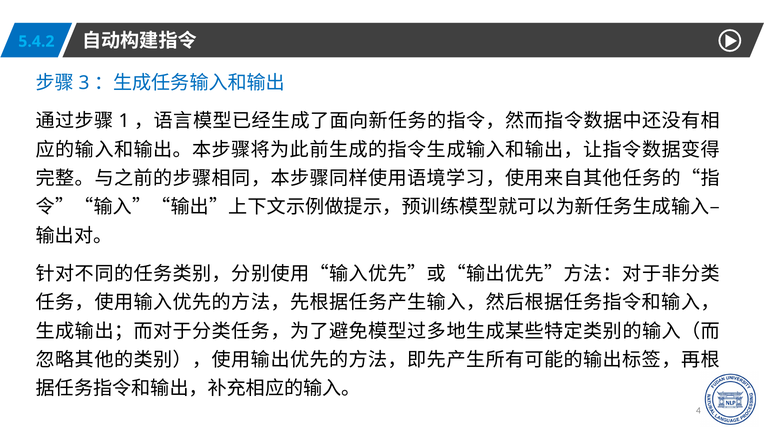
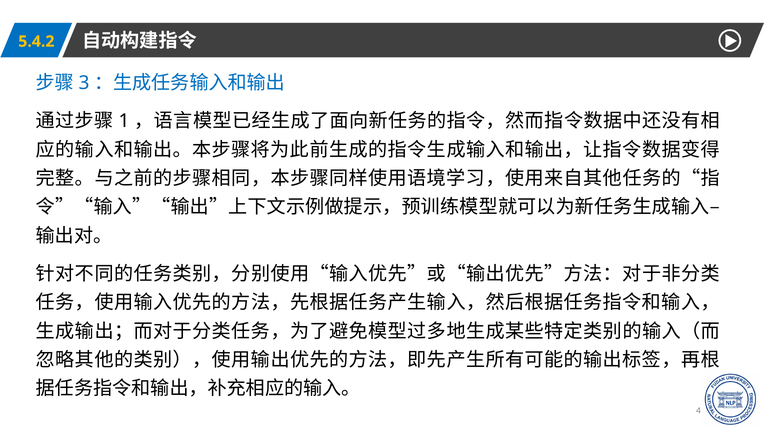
5.4.2 colour: light blue -> yellow
